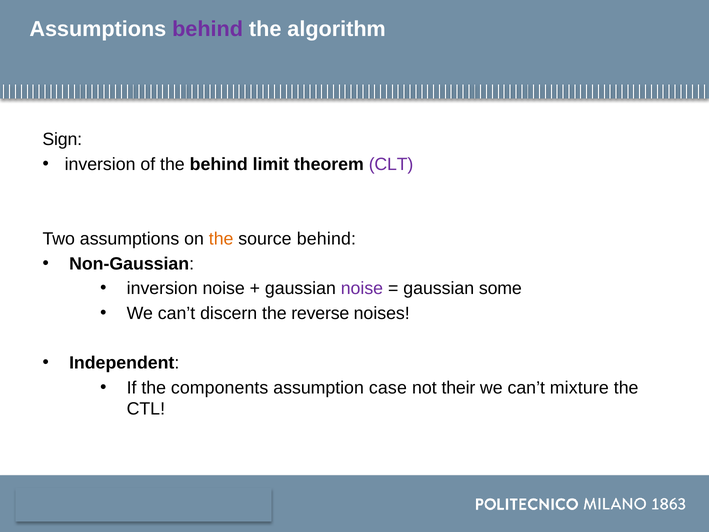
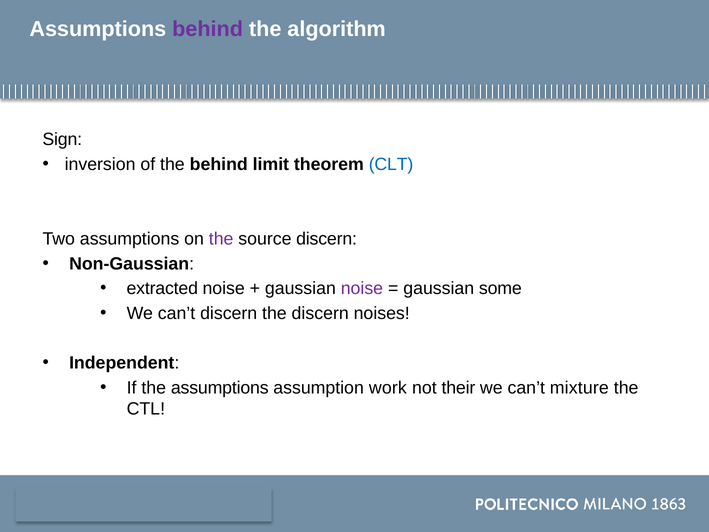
CLT colour: purple -> blue
the at (221, 239) colour: orange -> purple
source behind: behind -> discern
inversion at (162, 288): inversion -> extracted
the reverse: reverse -> discern
the components: components -> assumptions
case: case -> work
